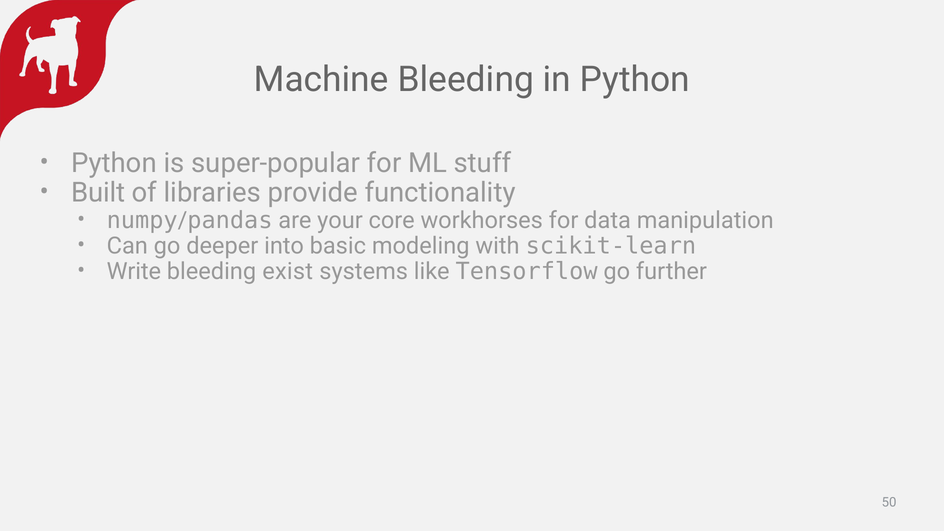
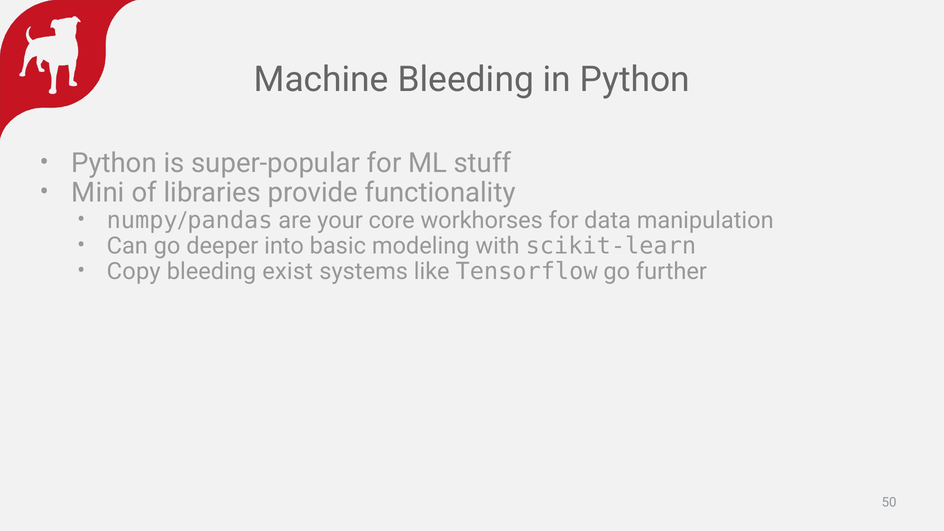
Built: Built -> Mini
Write: Write -> Copy
